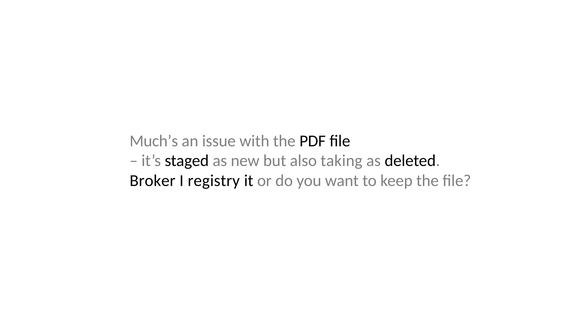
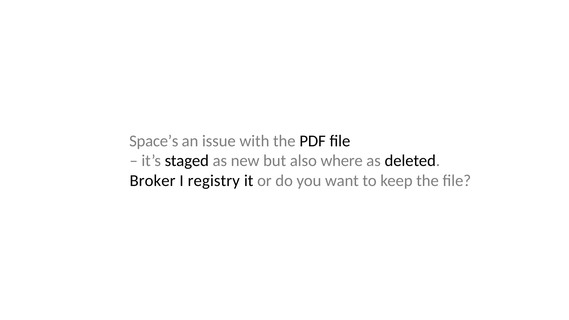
Much’s: Much’s -> Space’s
taking: taking -> where
